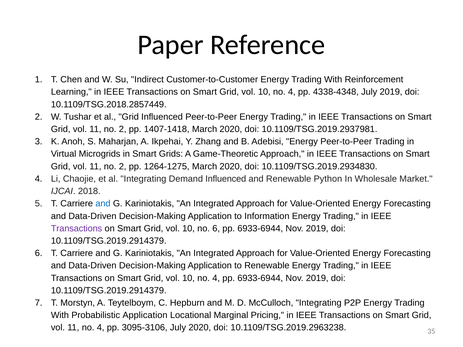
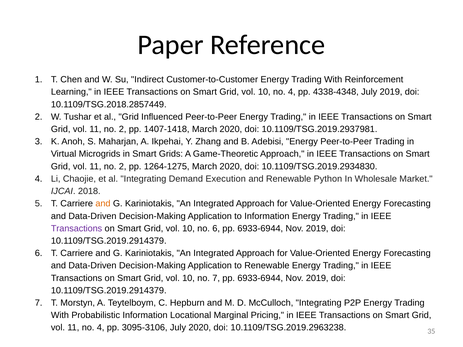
Demand Influenced: Influenced -> Execution
and at (103, 204) colour: blue -> orange
4 at (216, 278): 4 -> 7
Probabilistic Application: Application -> Information
